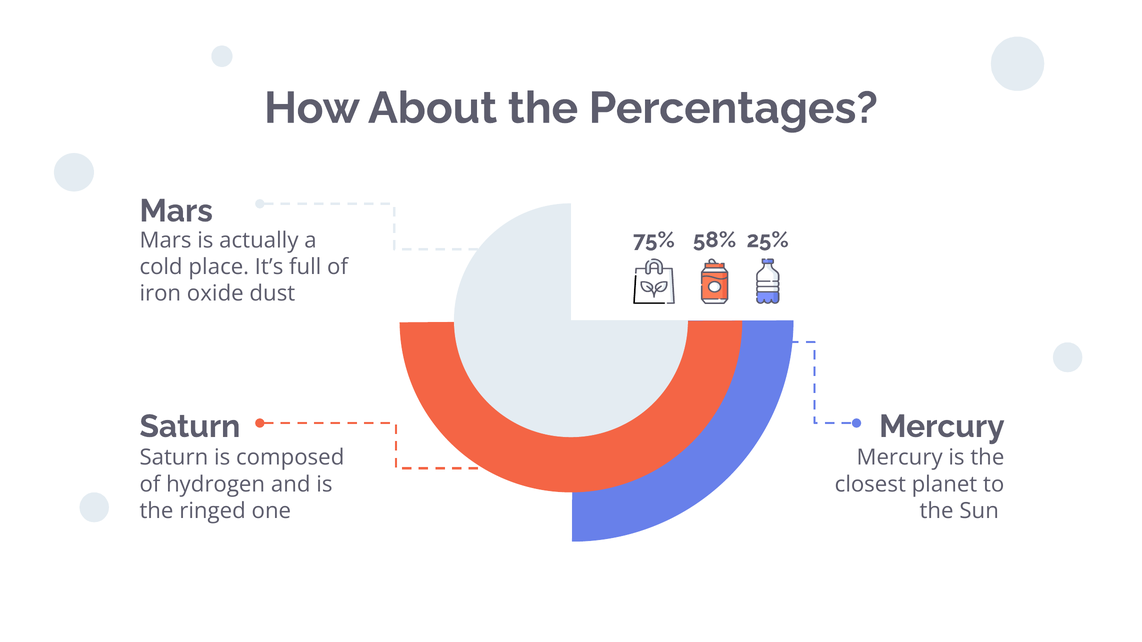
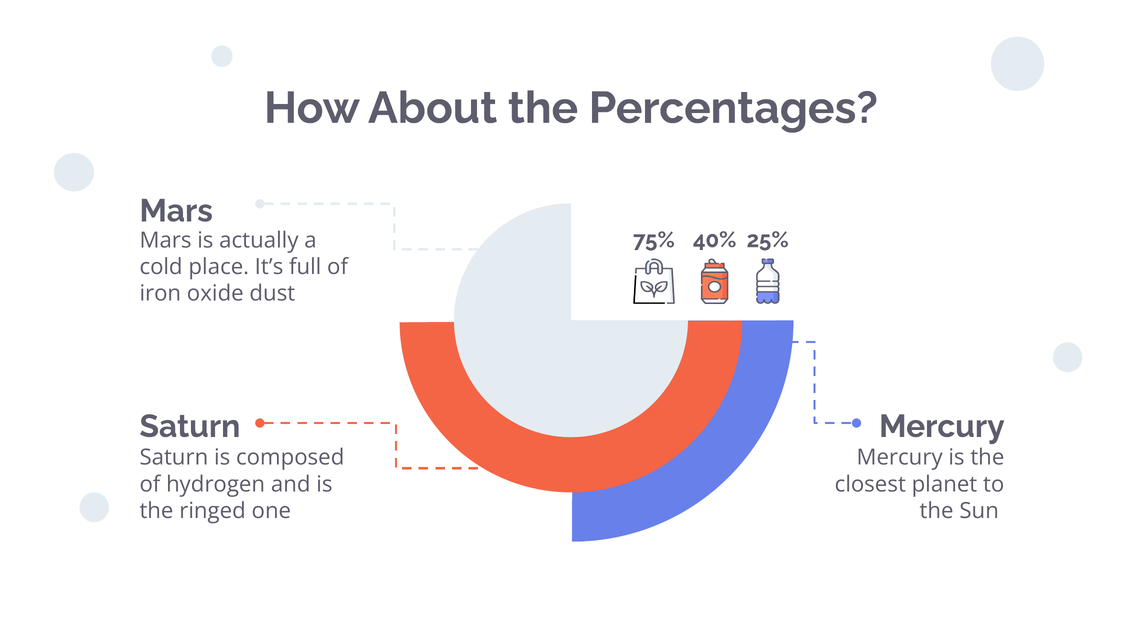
58%: 58% -> 40%
